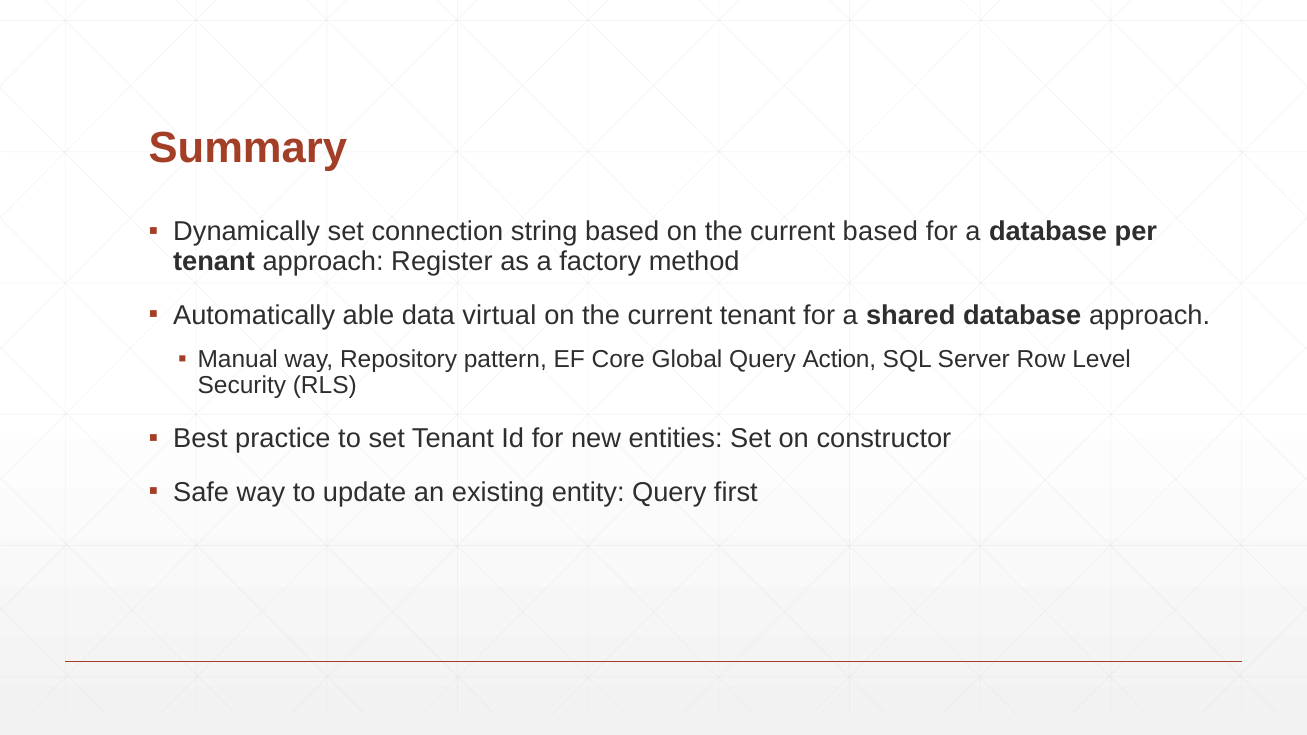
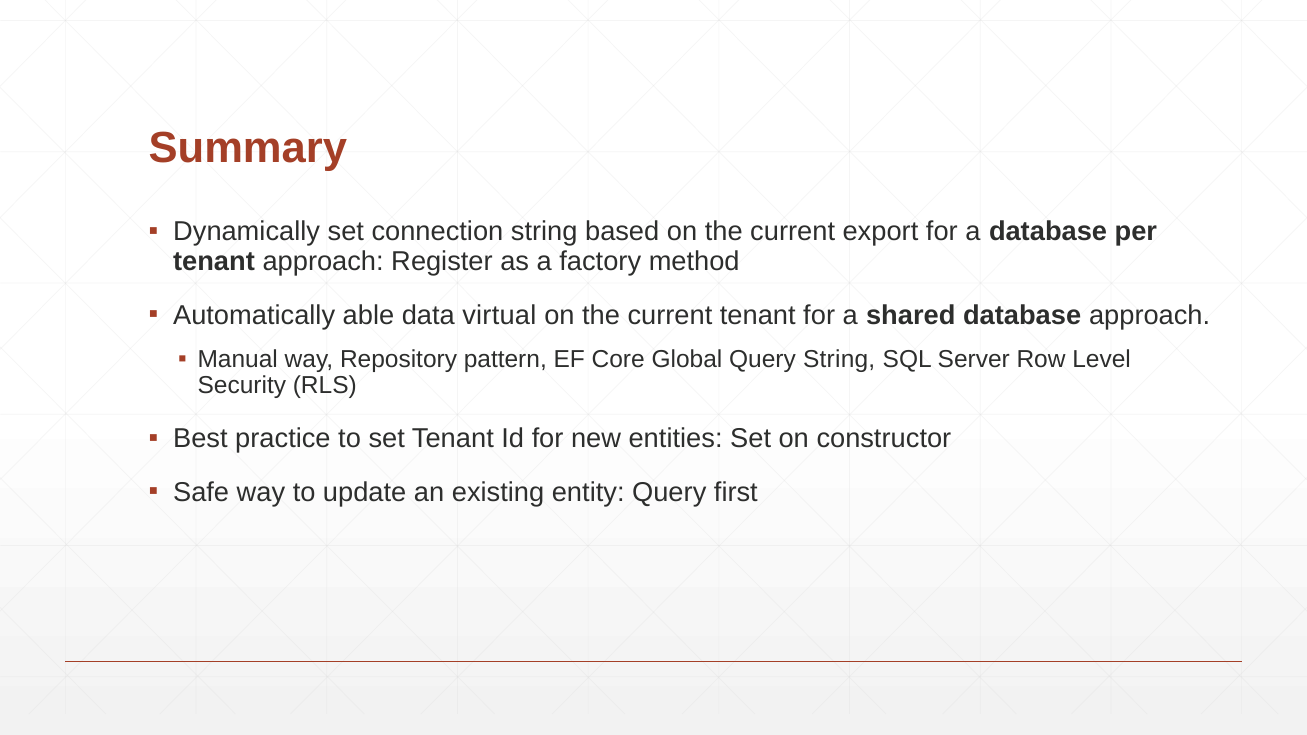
current based: based -> export
Query Action: Action -> String
